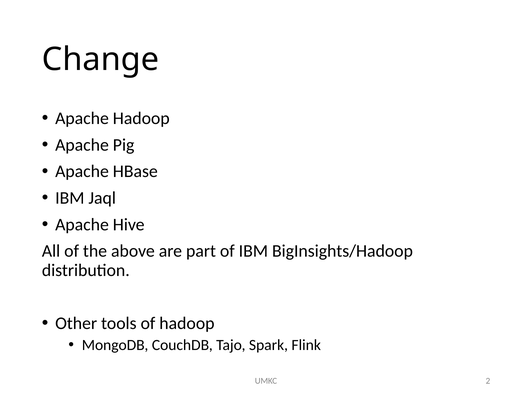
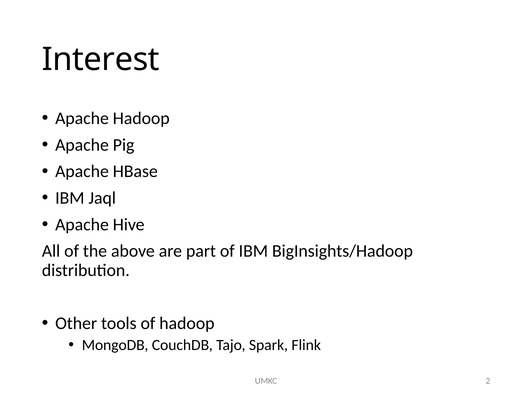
Change: Change -> Interest
